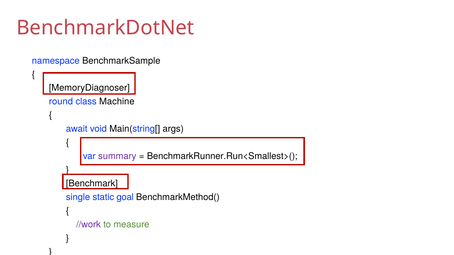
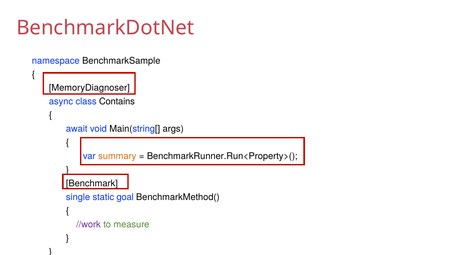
round: round -> async
Machine: Machine -> Contains
summary colour: purple -> orange
BenchmarkRunner.Run<Smallest>(: BenchmarkRunner.Run<Smallest>( -> BenchmarkRunner.Run<Property>(
